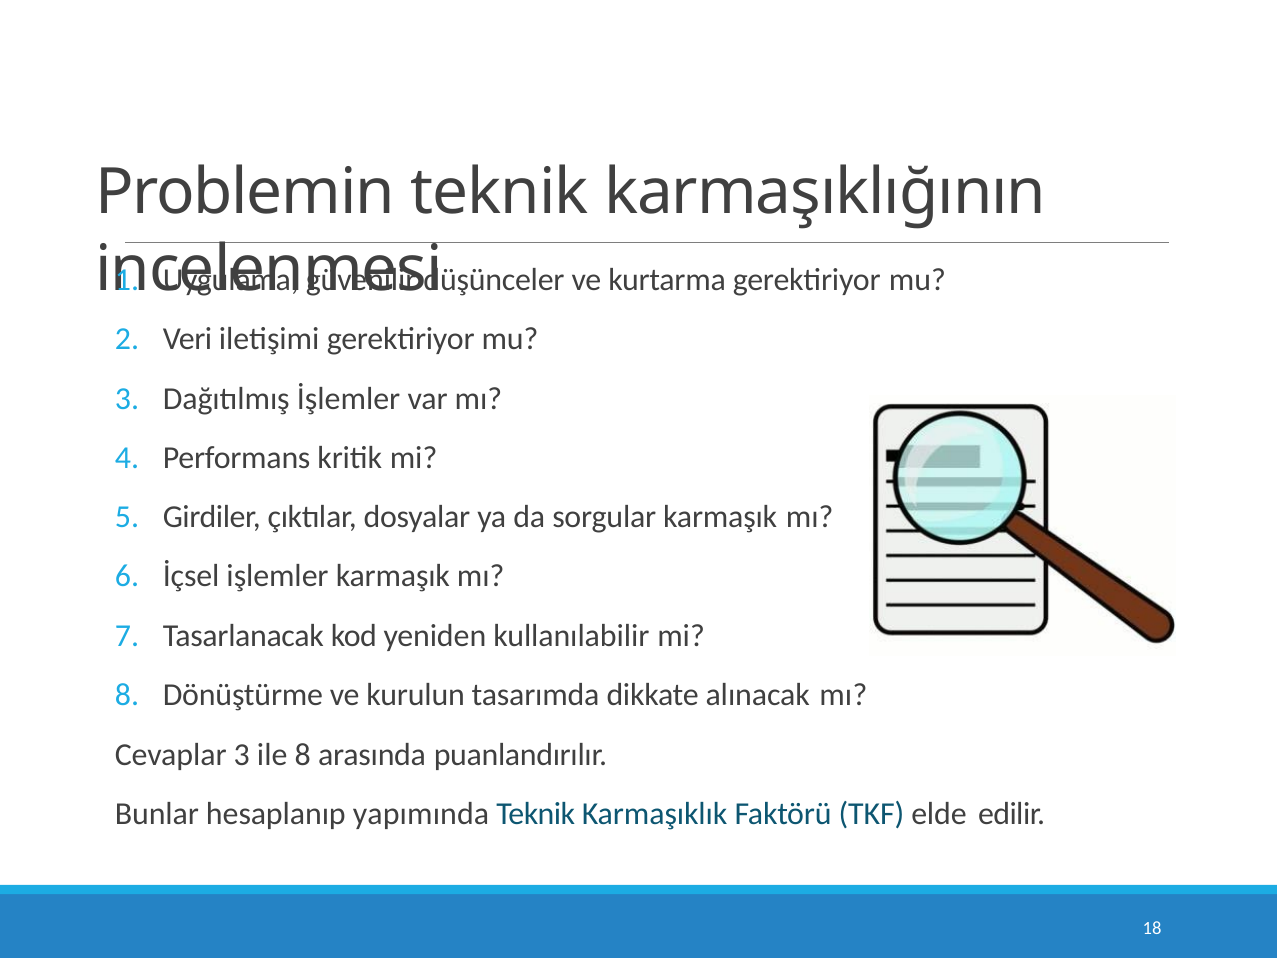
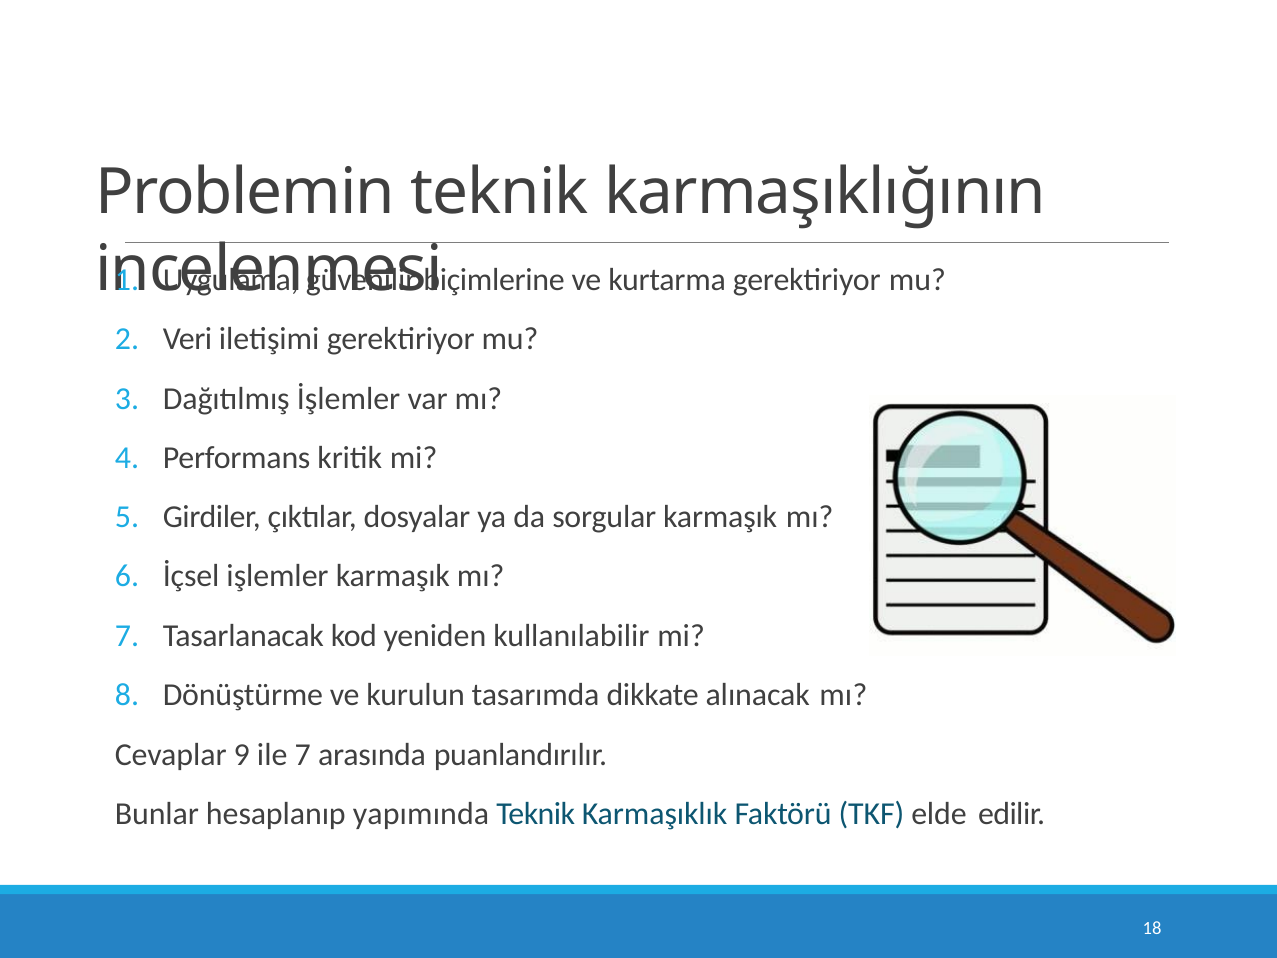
düşünceler: düşünceler -> biçimlerine
Cevaplar 3: 3 -> 9
ile 8: 8 -> 7
